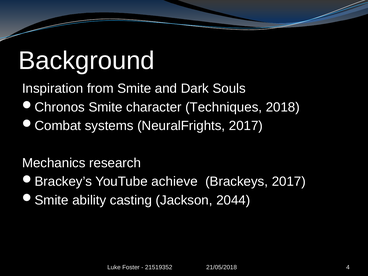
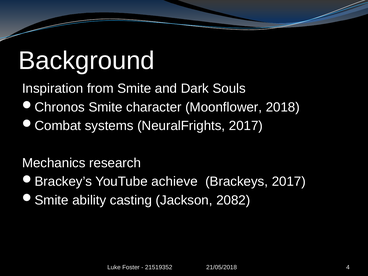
Techniques: Techniques -> Moonflower
2044: 2044 -> 2082
